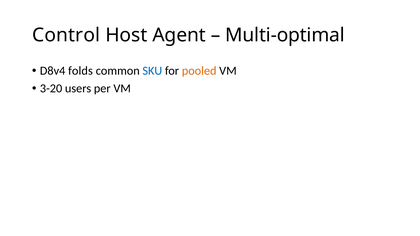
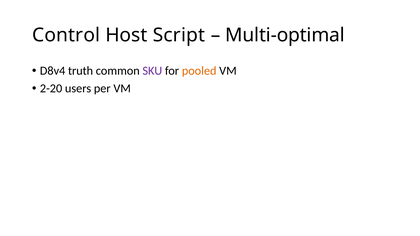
Agent: Agent -> Script
folds: folds -> truth
SKU colour: blue -> purple
3-20: 3-20 -> 2-20
